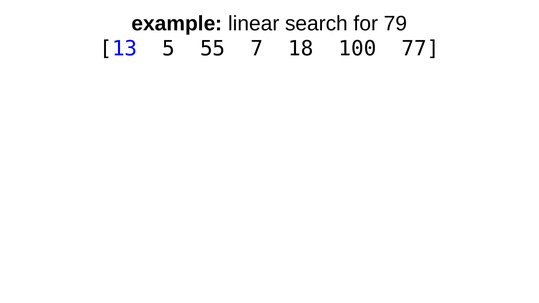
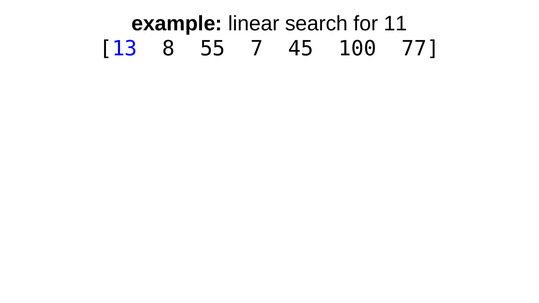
79: 79 -> 11
5: 5 -> 8
18: 18 -> 45
